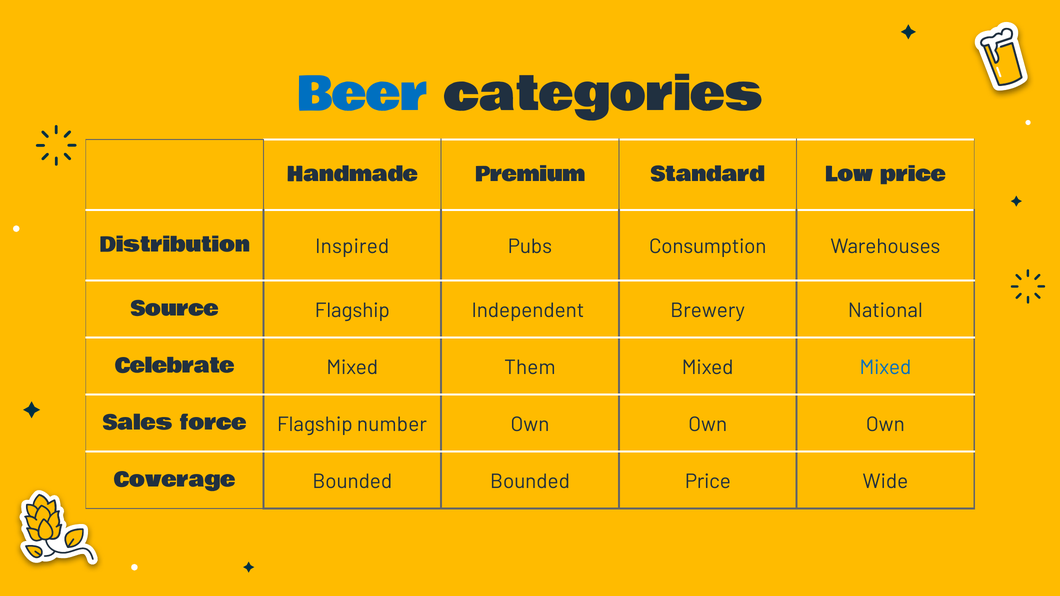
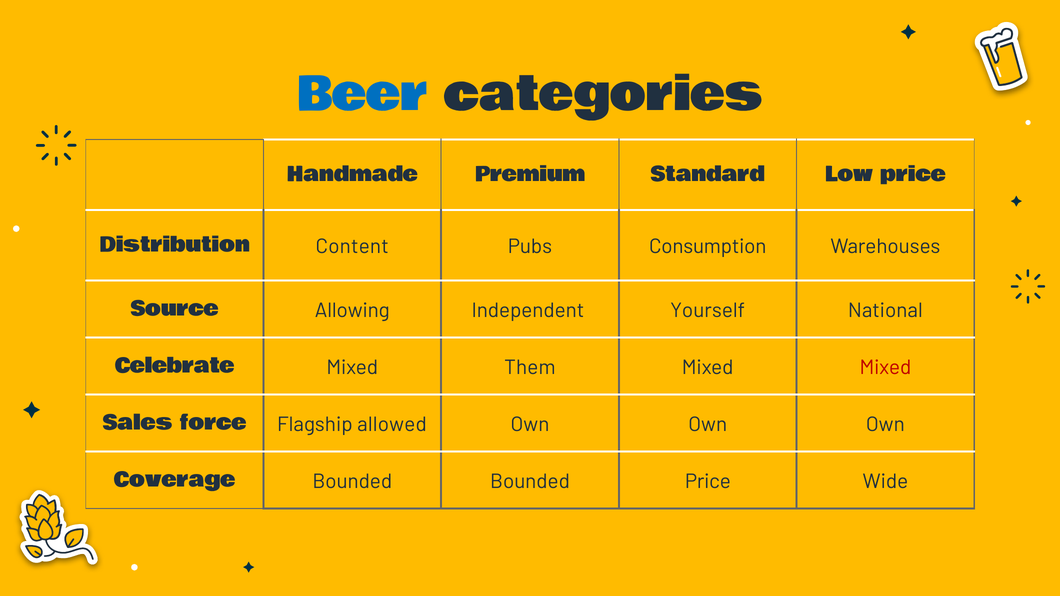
Inspired: Inspired -> Content
Source Flagship: Flagship -> Allowing
Brewery: Brewery -> Yourself
Mixed at (885, 368) colour: blue -> red
number: number -> allowed
